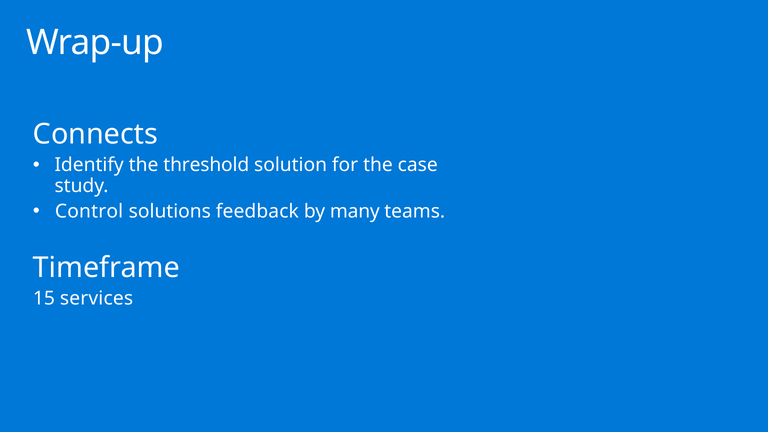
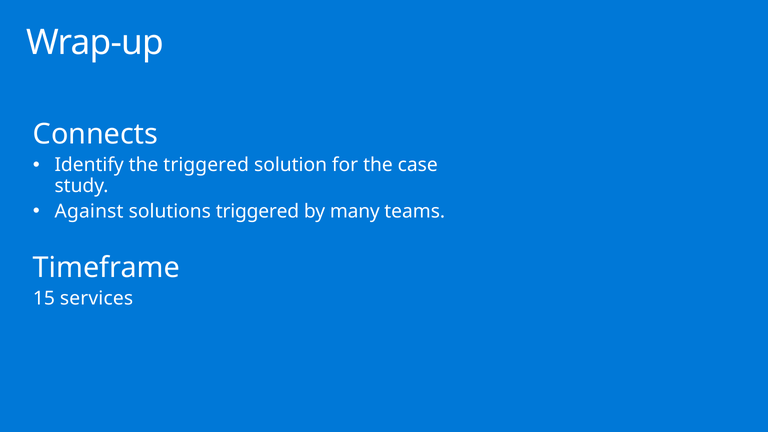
the threshold: threshold -> triggered
Control: Control -> Against
solutions feedback: feedback -> triggered
